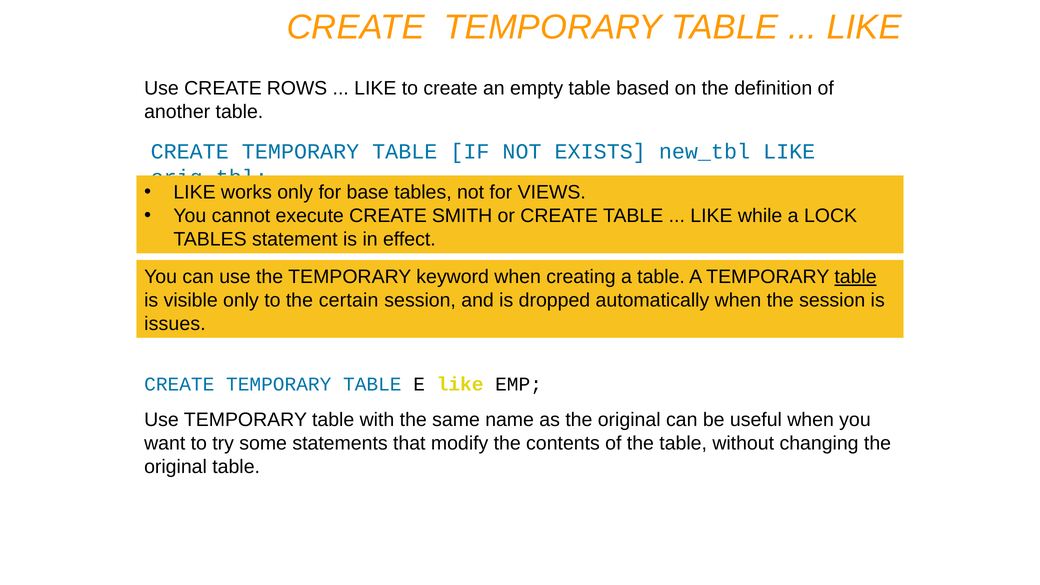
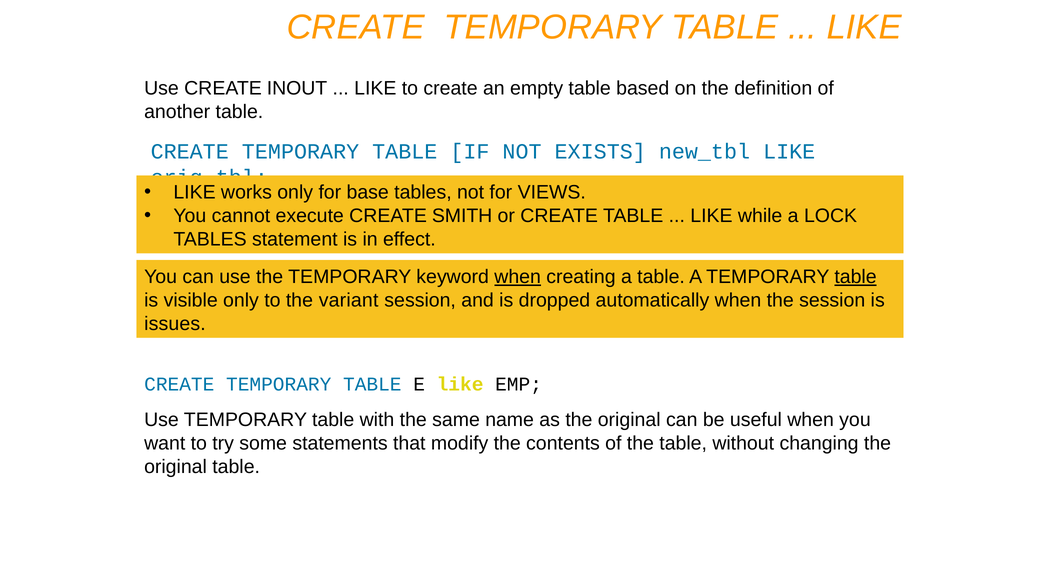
ROWS: ROWS -> INOUT
when at (518, 277) underline: none -> present
certain: certain -> variant
